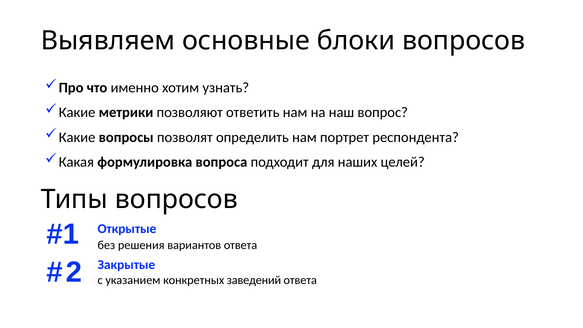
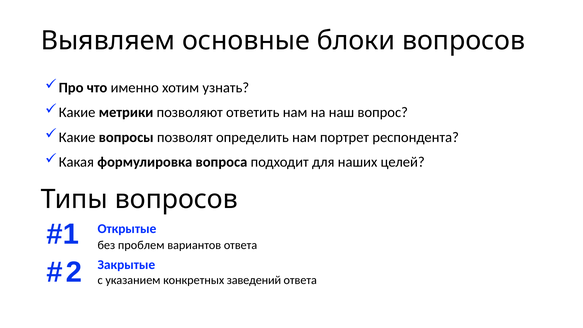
решения: решения -> проблем
